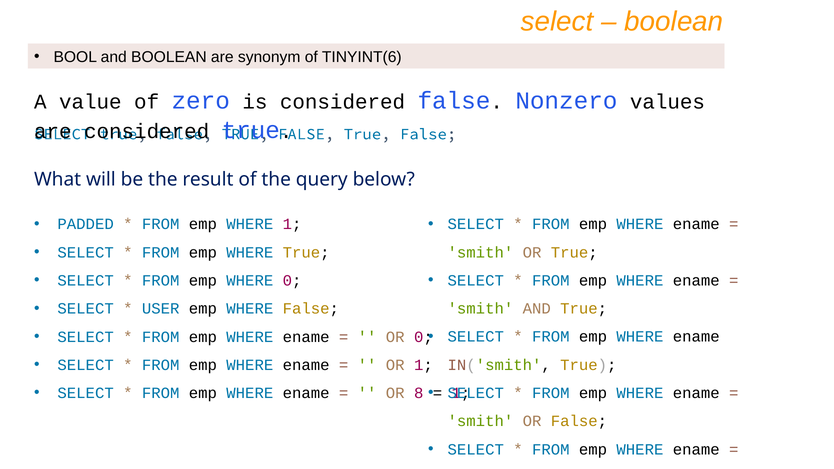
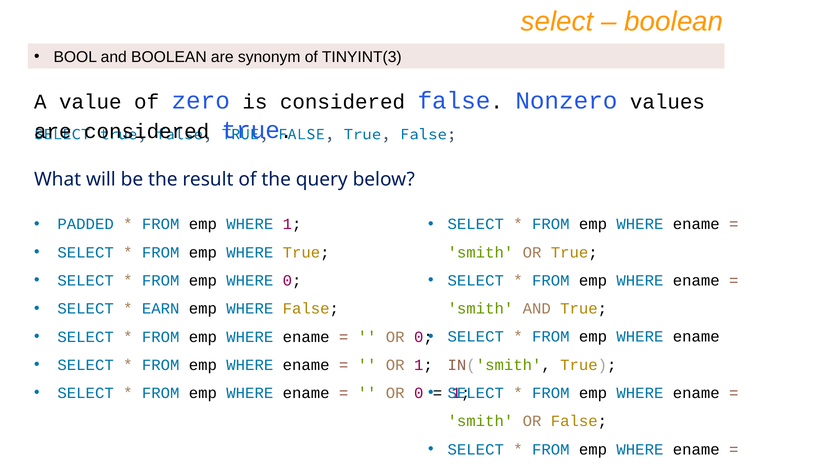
TINYINT(6: TINYINT(6 -> TINYINT(3
USER: USER -> EARN
8 at (419, 393): 8 -> 0
